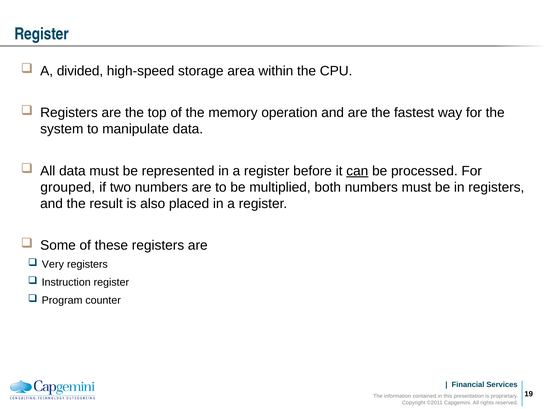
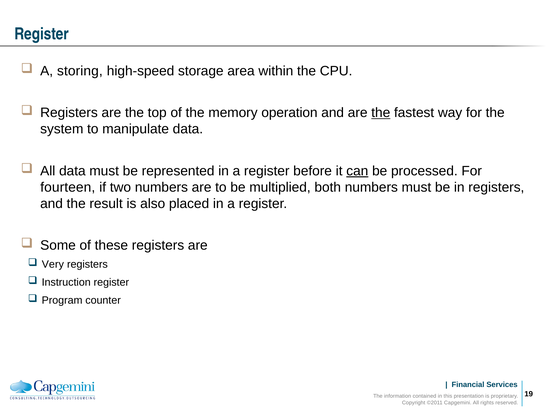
divided: divided -> storing
the at (381, 113) underline: none -> present
grouped: grouped -> fourteen
